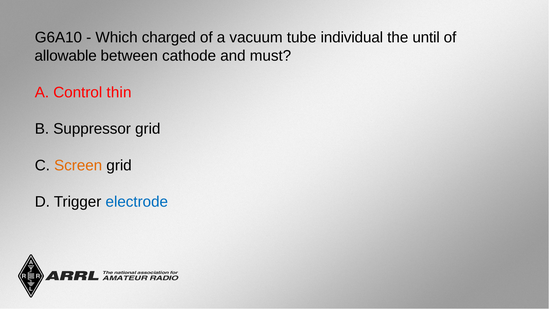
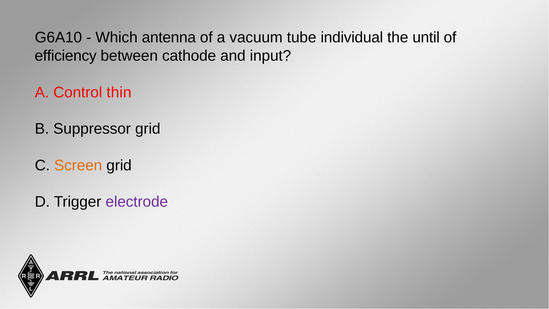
charged: charged -> antenna
allowable: allowable -> efficiency
must: must -> input
electrode colour: blue -> purple
